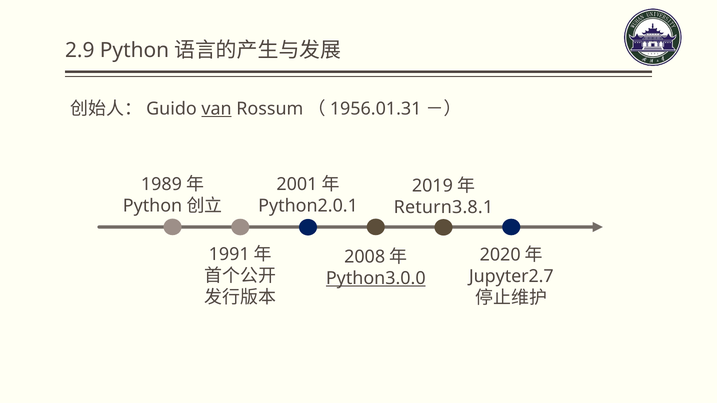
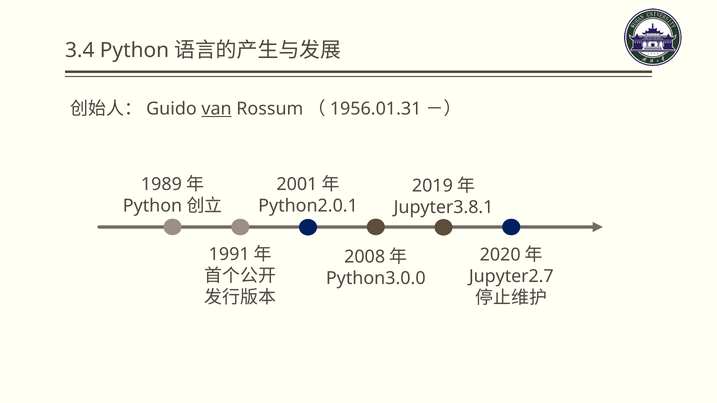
2.9: 2.9 -> 3.4
Return3.8.1: Return3.8.1 -> Jupyter3.8.1
Python3.0.0 underline: present -> none
